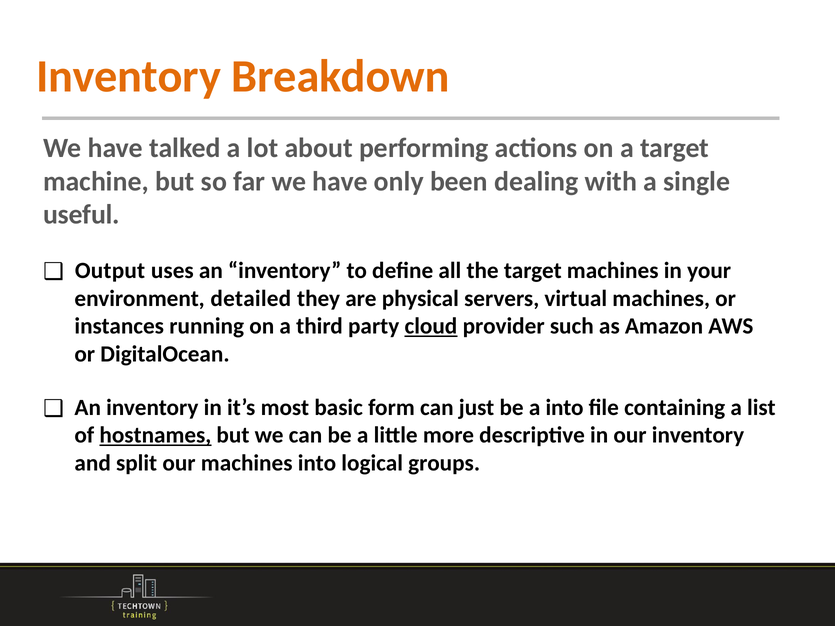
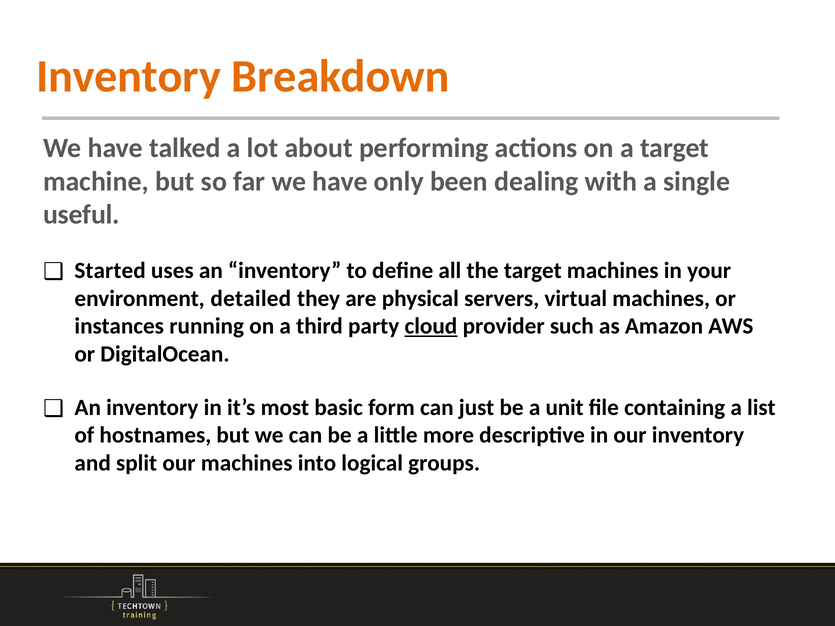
Output: Output -> Started
a into: into -> unit
hostnames underline: present -> none
